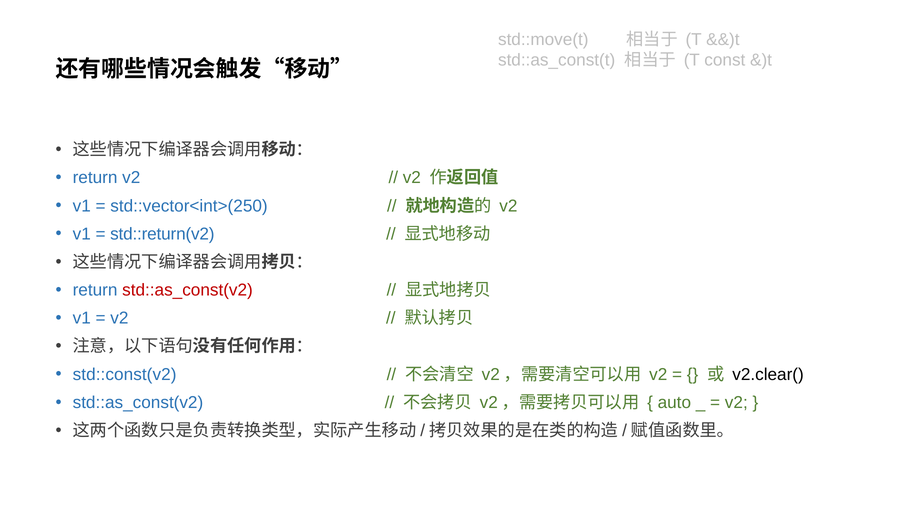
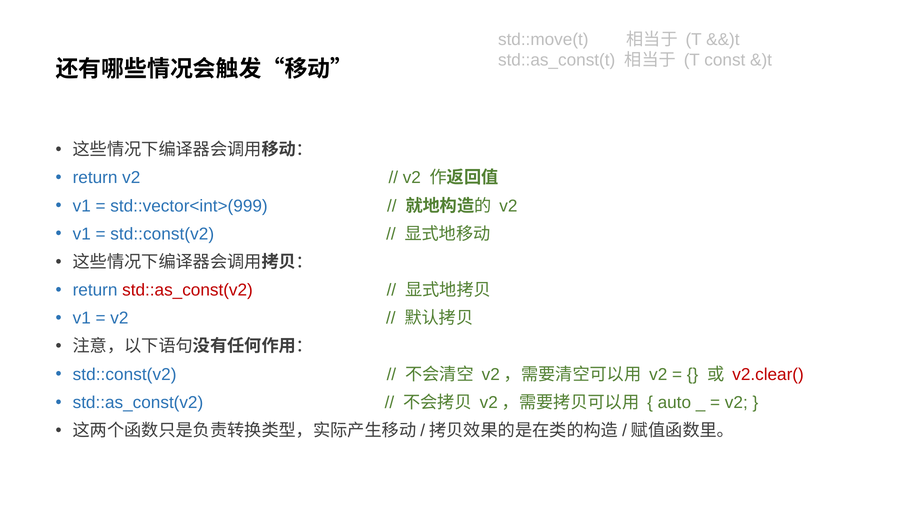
std::vector<int>(250: std::vector<int>(250 -> std::vector<int>(999
std::return(v2 at (162, 234): std::return(v2 -> std::const(v2
v2.clear( colour: black -> red
